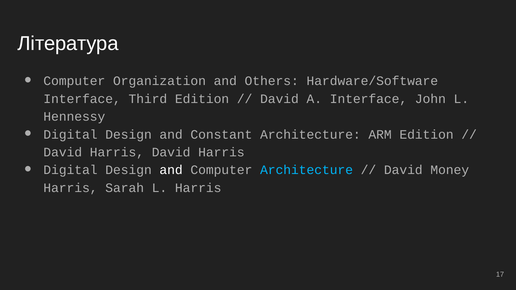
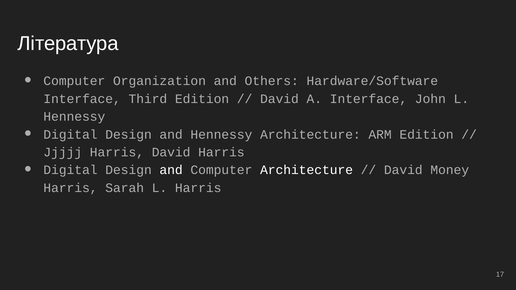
and Constant: Constant -> Hennessy
David at (63, 152): David -> Jjjjj
Architecture at (307, 170) colour: light blue -> white
